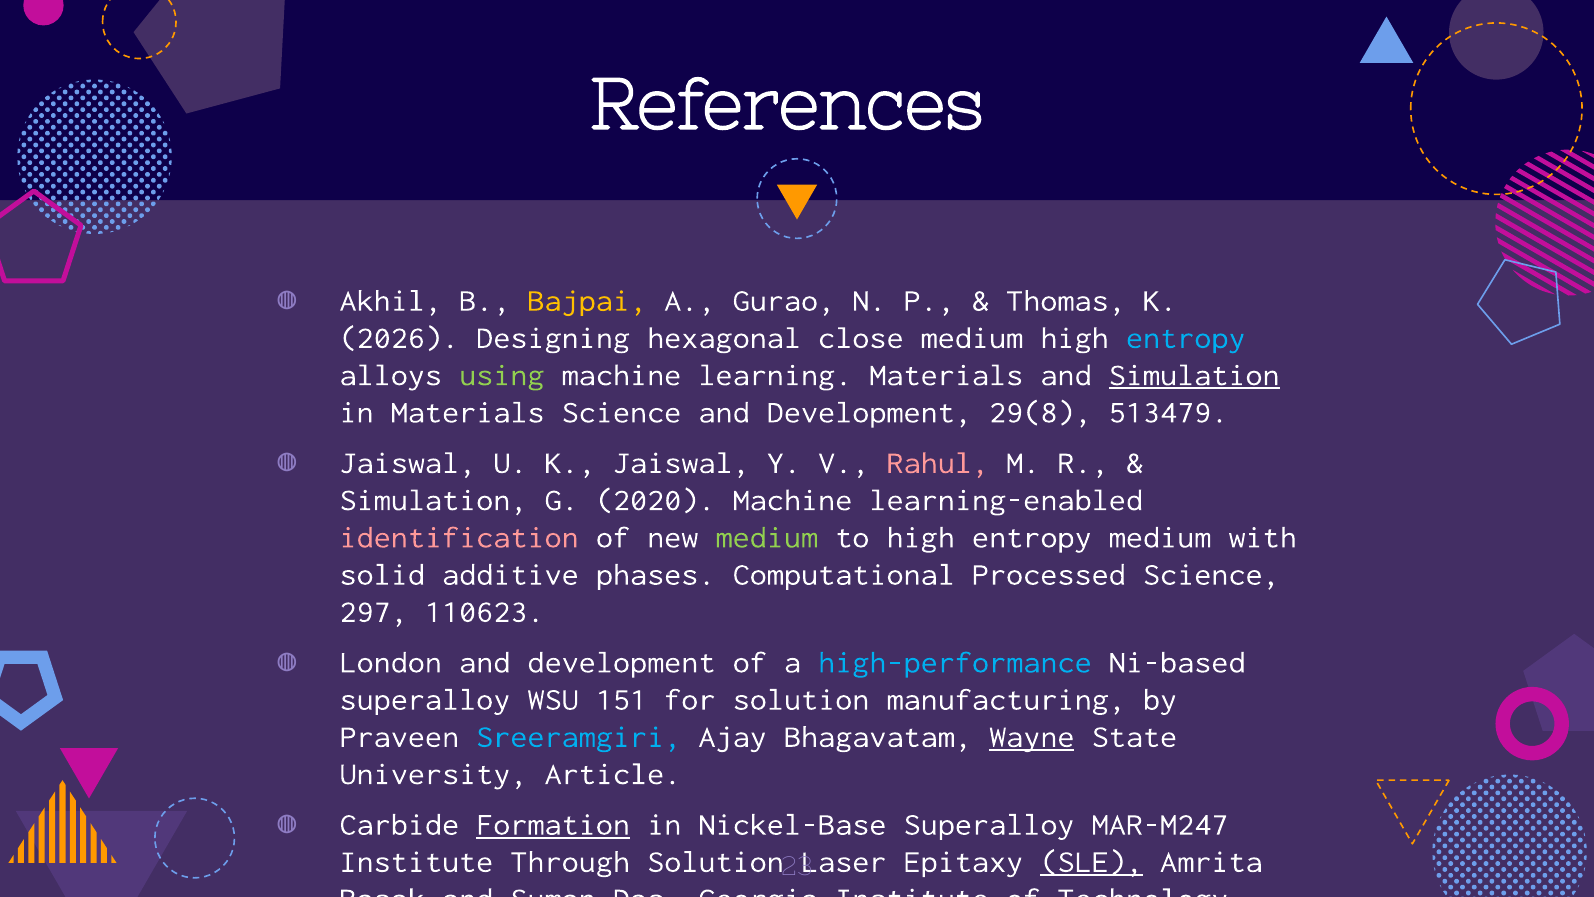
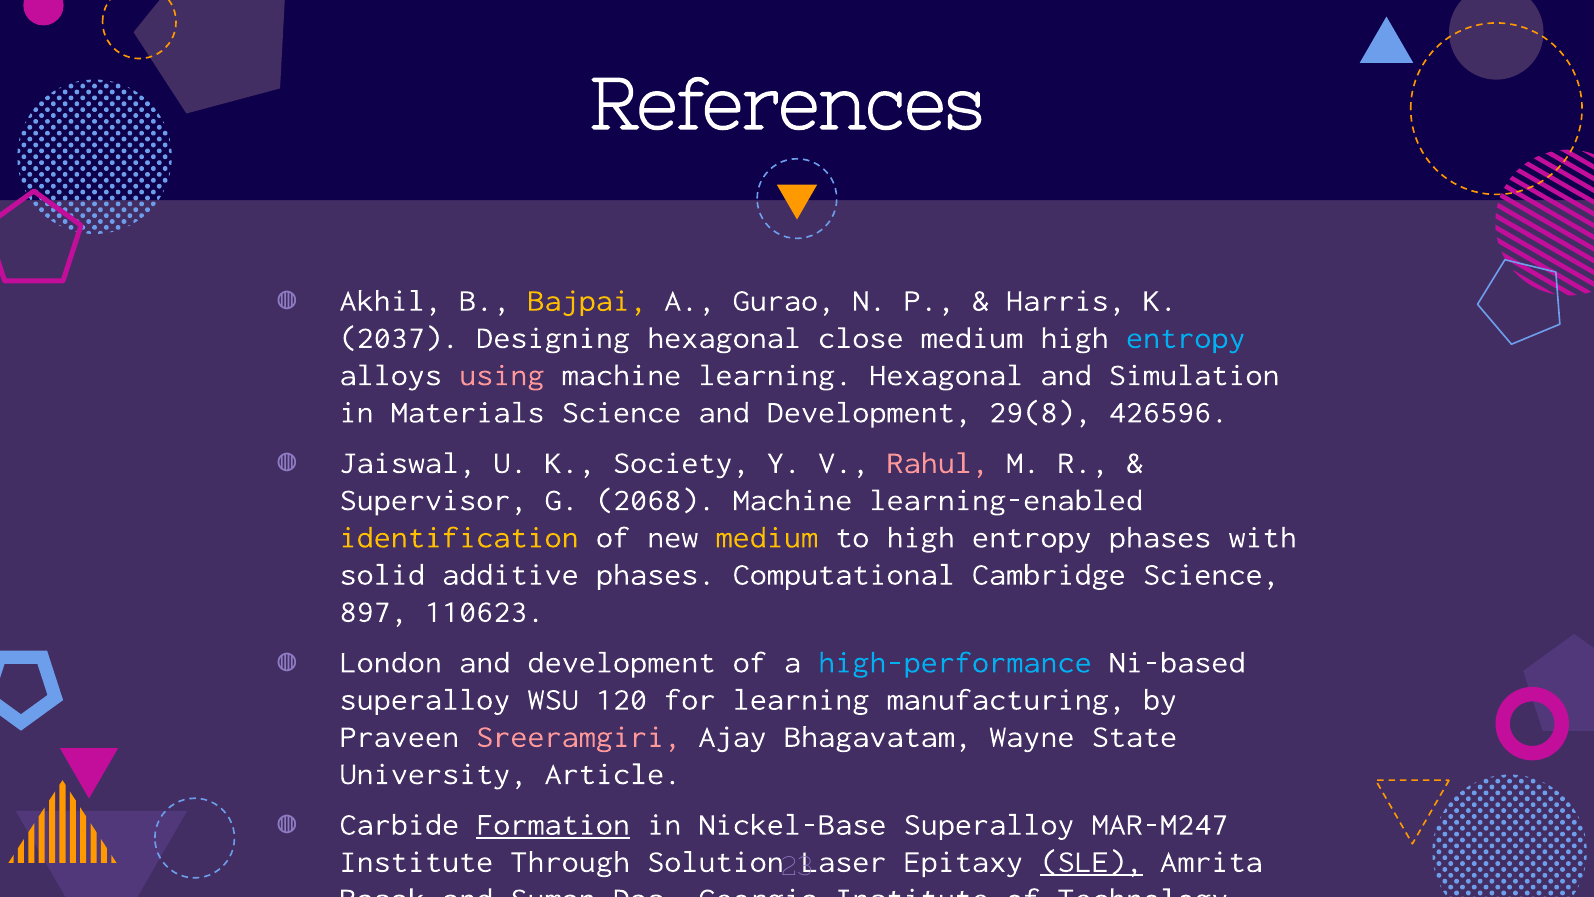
Thomas: Thomas -> Harris
2026: 2026 -> 2037
using colour: light green -> pink
learning Materials: Materials -> Hexagonal
Simulation at (1194, 375) underline: present -> none
513479: 513479 -> 426596
K Jaiswal: Jaiswal -> Society
Simulation at (434, 500): Simulation -> Supervisor
2020: 2020 -> 2068
identification colour: pink -> yellow
medium at (767, 537) colour: light green -> yellow
entropy medium: medium -> phases
Processed: Processed -> Cambridge
297: 297 -> 897
151: 151 -> 120
for solution: solution -> learning
Sreeramgiri colour: light blue -> pink
Wayne underline: present -> none
